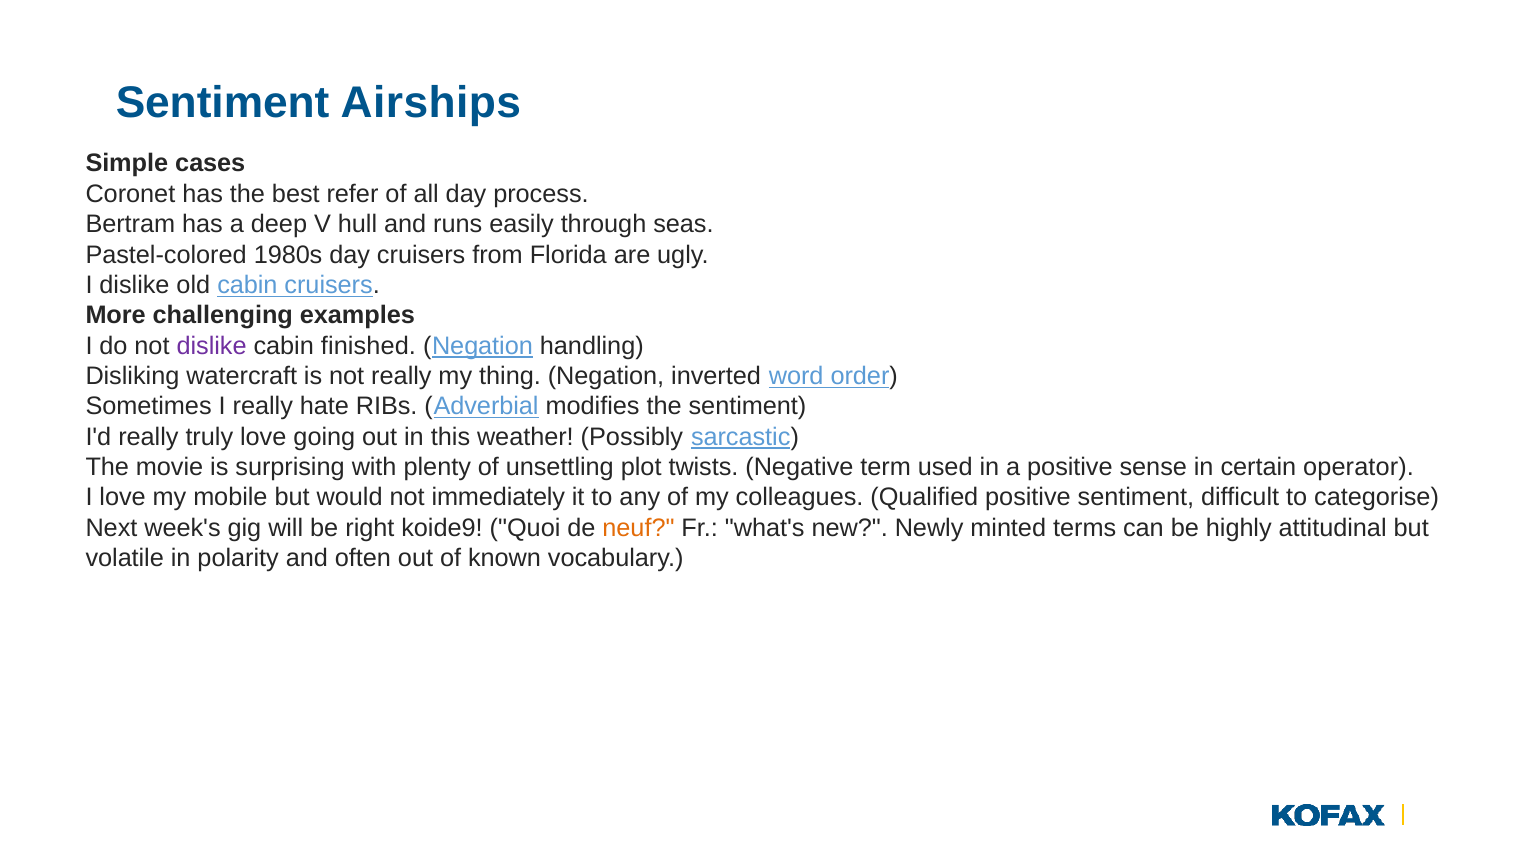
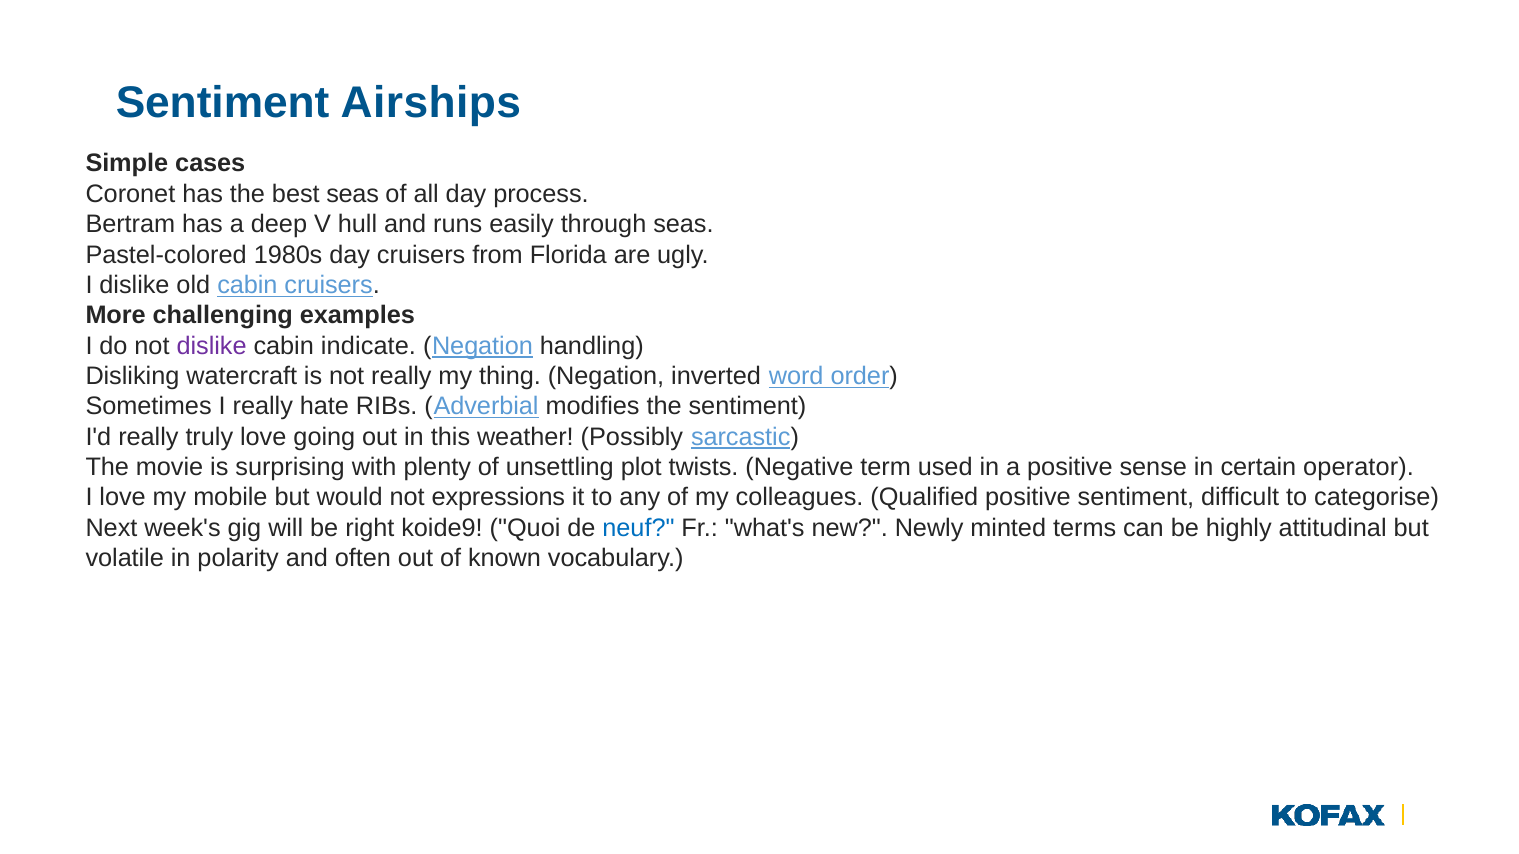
best refer: refer -> seas
finished: finished -> indicate
immediately: immediately -> expressions
neuf colour: orange -> blue
